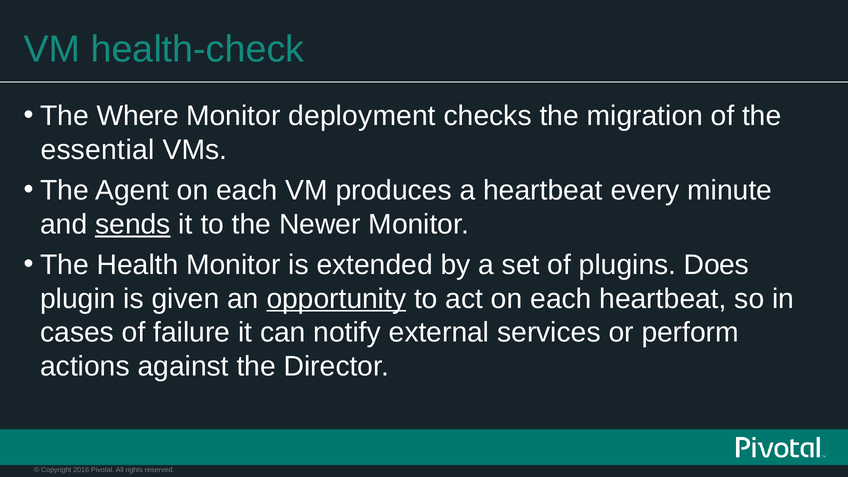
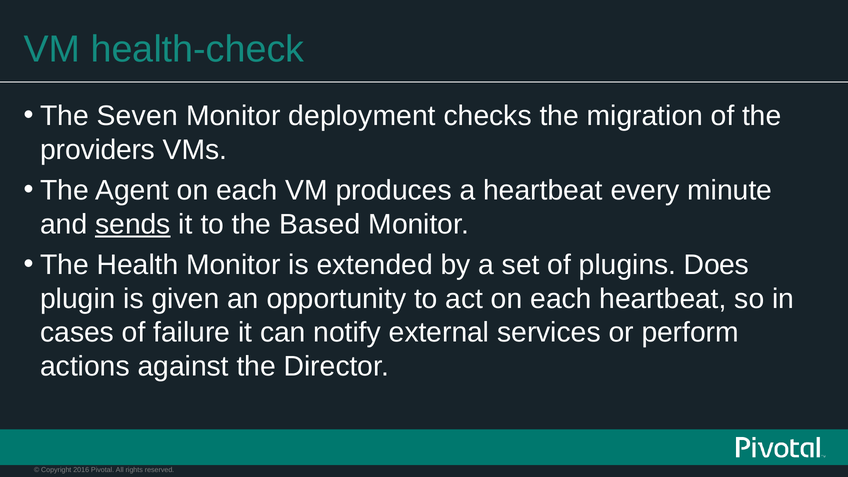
Where: Where -> Seven
essential: essential -> providers
Newer: Newer -> Based
opportunity underline: present -> none
